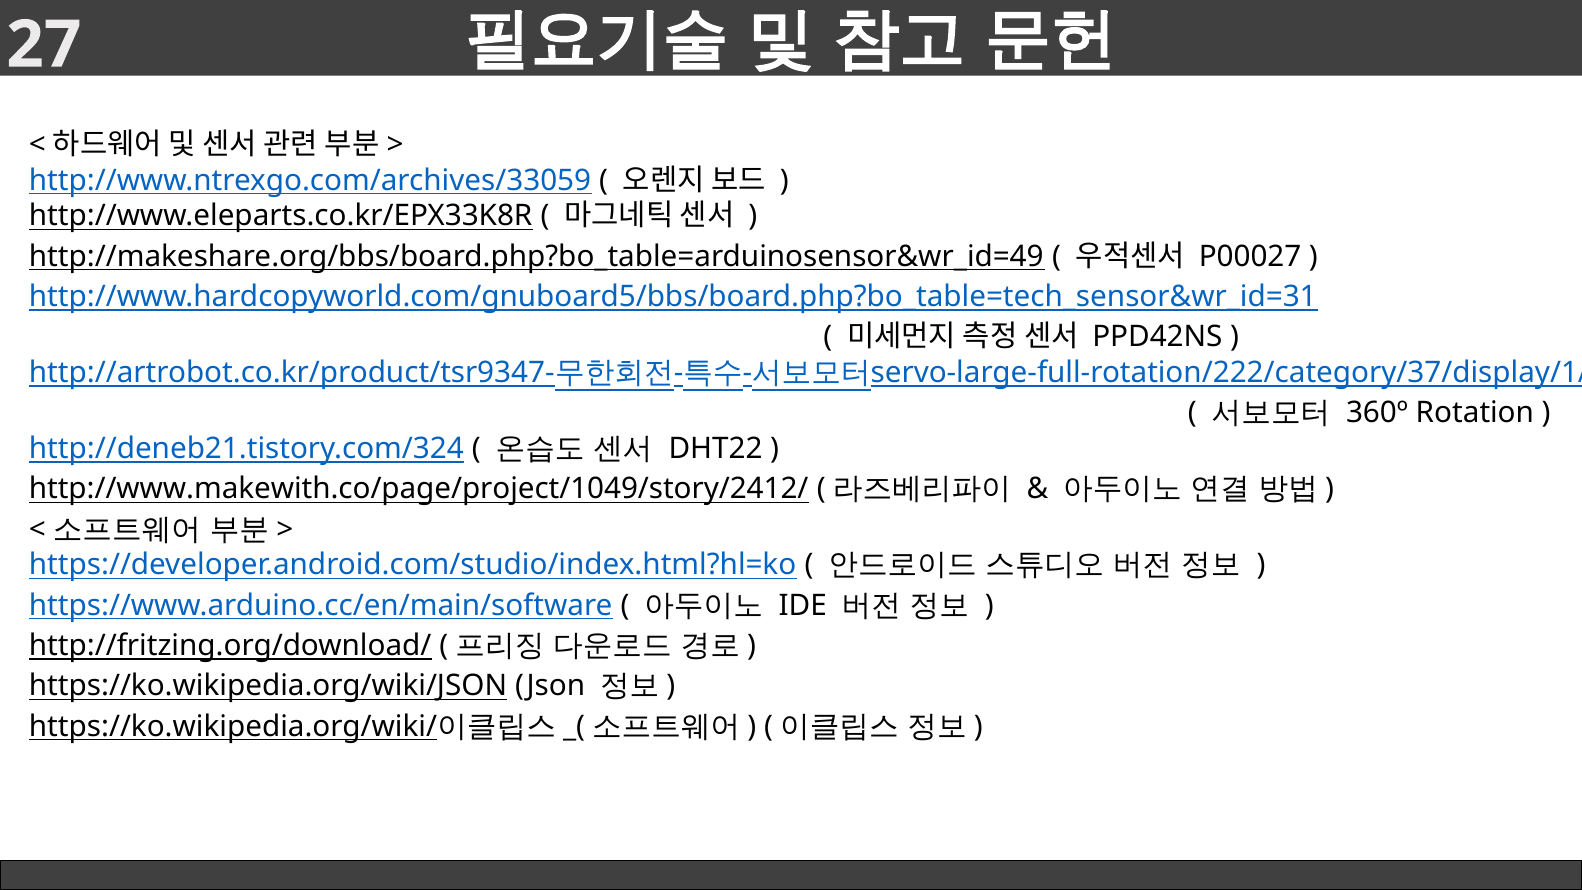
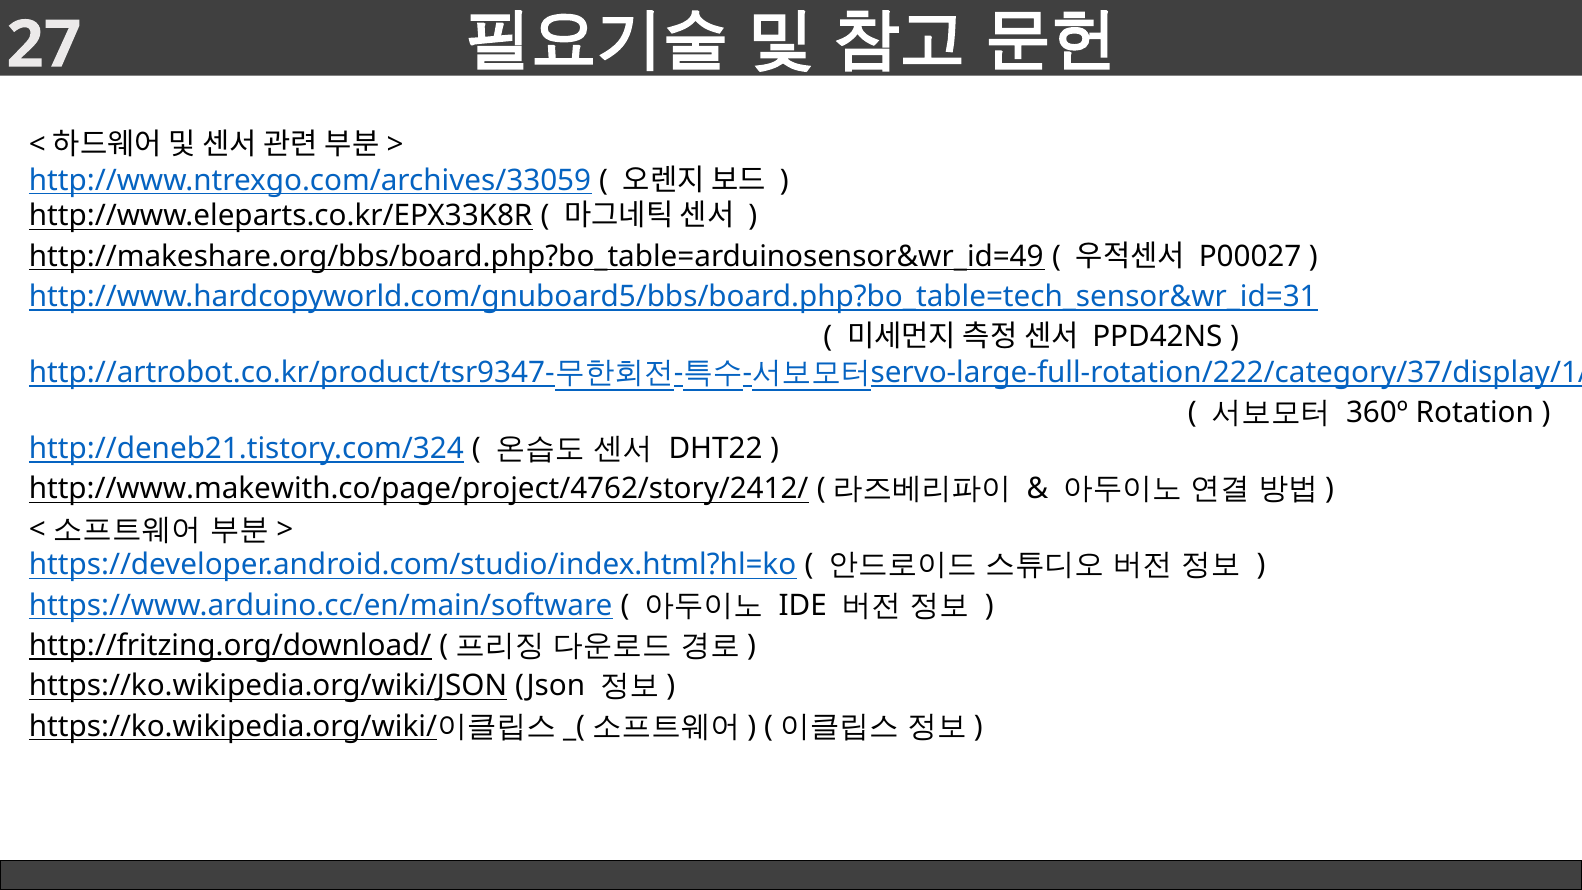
http://www.makewith.co/page/project/1049/story/2412/: http://www.makewith.co/page/project/1049/story/2412/ -> http://www.makewith.co/page/project/4762/story/2412/
